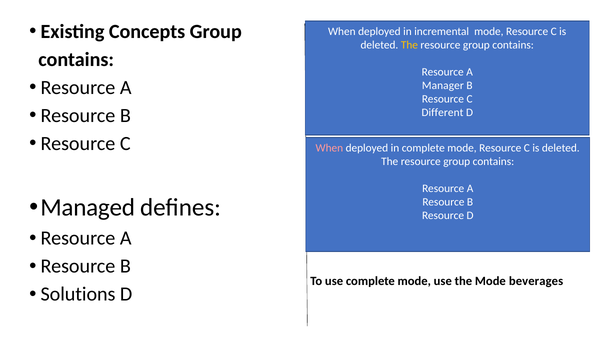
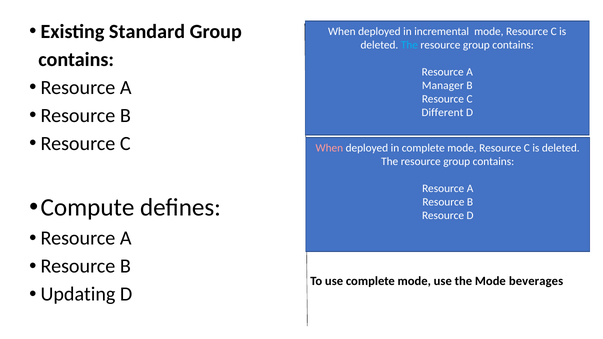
Concepts: Concepts -> Standard
The at (409, 45) colour: yellow -> light blue
Managed: Managed -> Compute
Solutions: Solutions -> Updating
